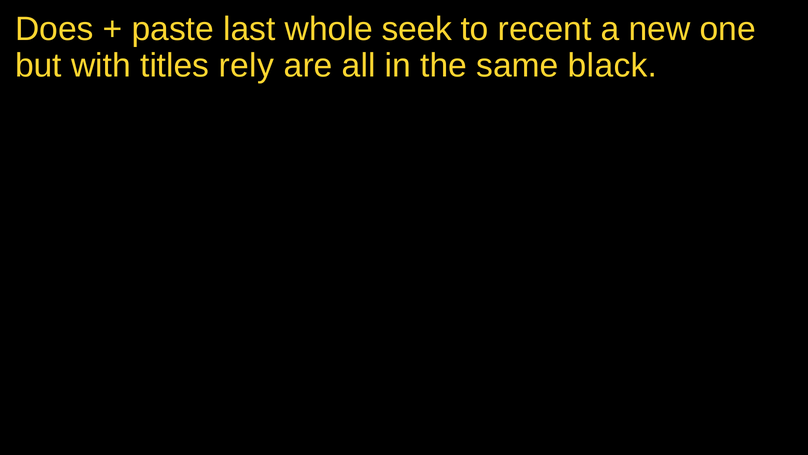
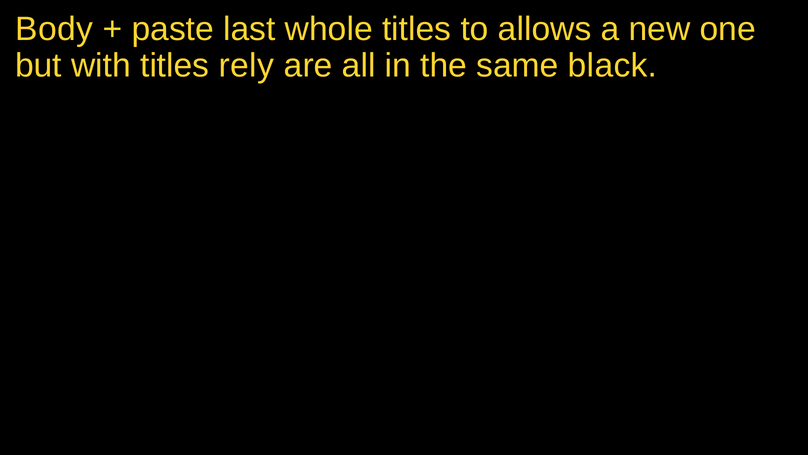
Does: Does -> Body
whole seek: seek -> titles
recent: recent -> allows
